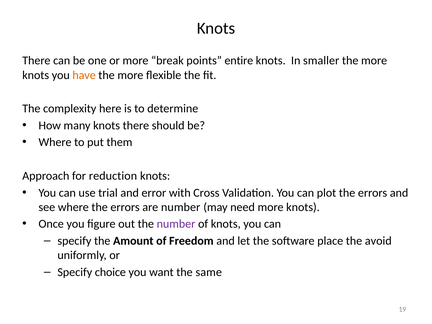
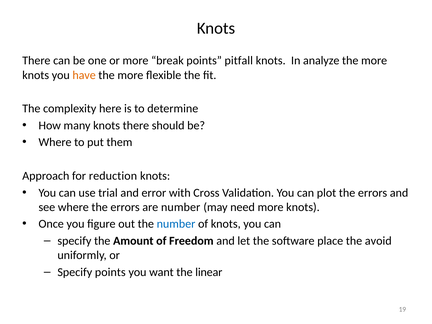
entire: entire -> pitfall
smaller: smaller -> analyze
number at (176, 224) colour: purple -> blue
Specify choice: choice -> points
same: same -> linear
